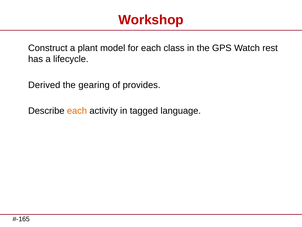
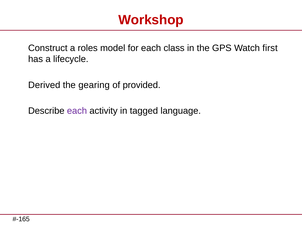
plant: plant -> roles
rest: rest -> first
provides: provides -> provided
each at (77, 111) colour: orange -> purple
